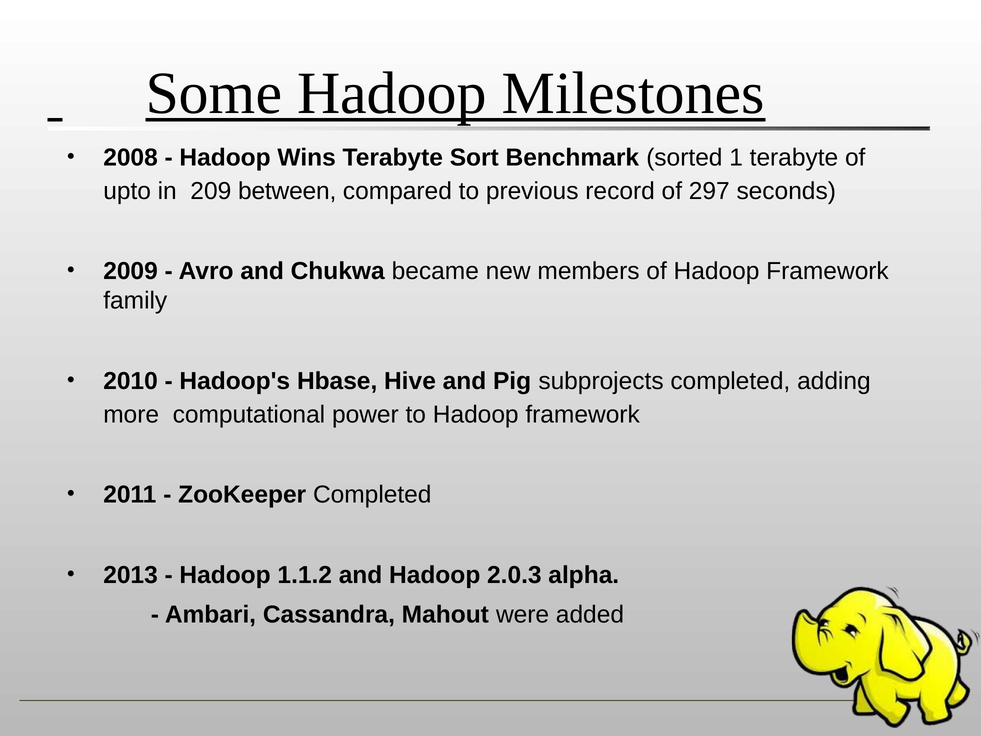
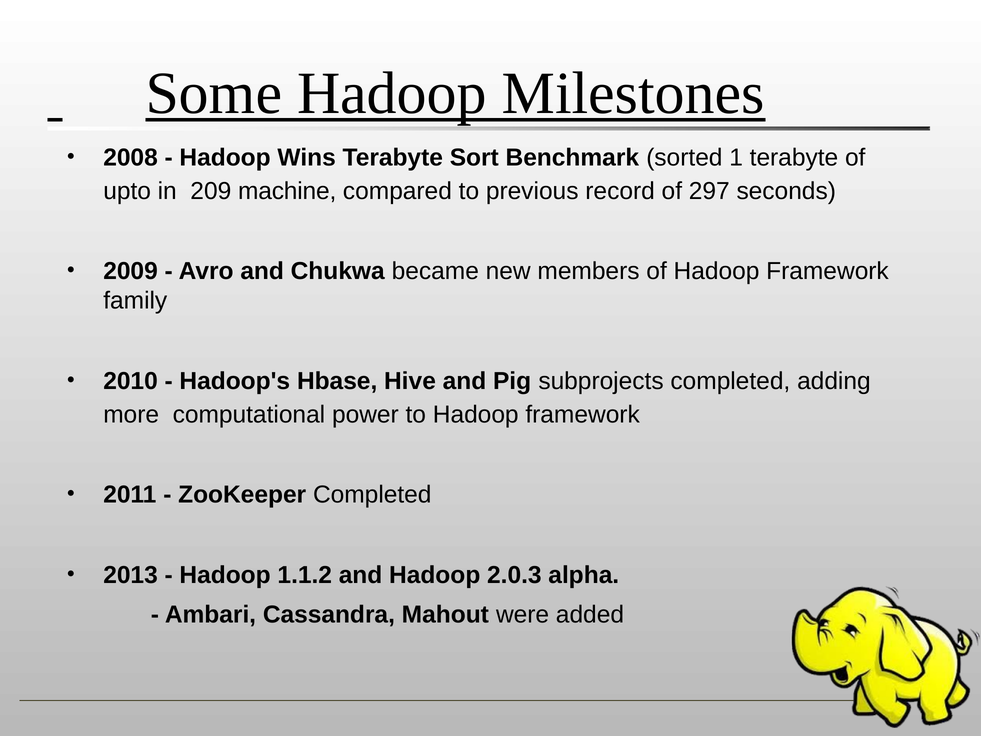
between: between -> machine
